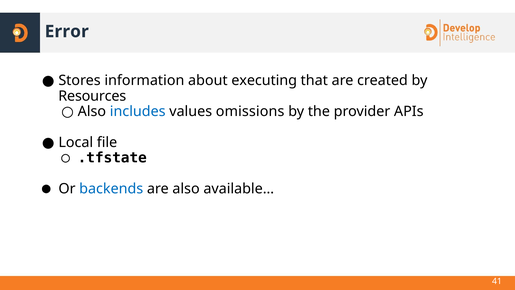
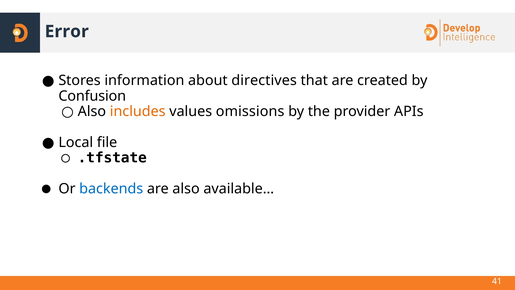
executing: executing -> directives
Resources: Resources -> Confusion
includes colour: blue -> orange
